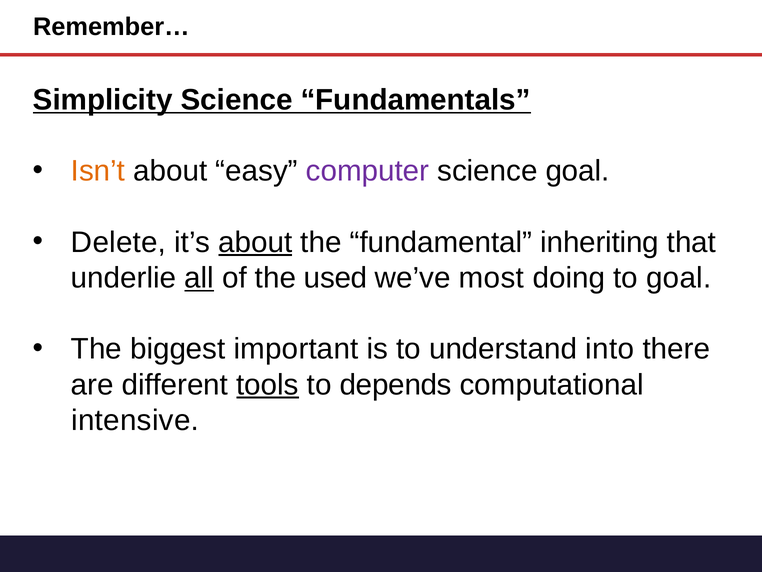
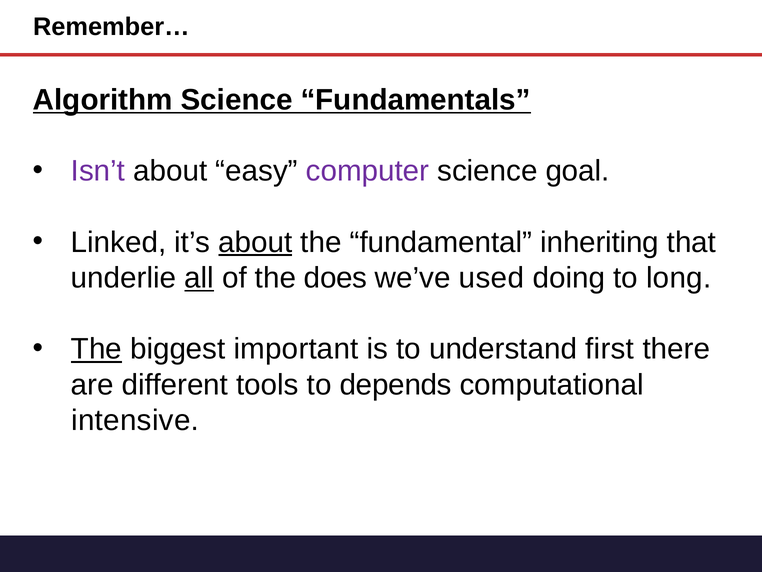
Simplicity: Simplicity -> Algorithm
Isn’t colour: orange -> purple
Delete: Delete -> Linked
used: used -> does
most: most -> used
to goal: goal -> long
The at (96, 349) underline: none -> present
into: into -> first
tools underline: present -> none
